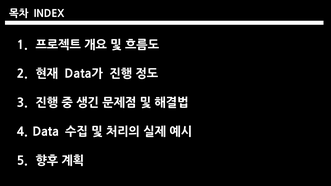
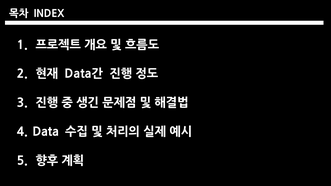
Data가: Data가 -> Data간
